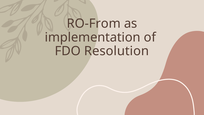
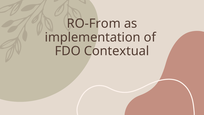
Resolution: Resolution -> Contextual
